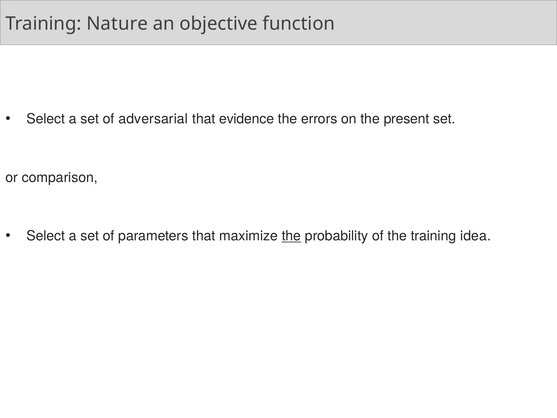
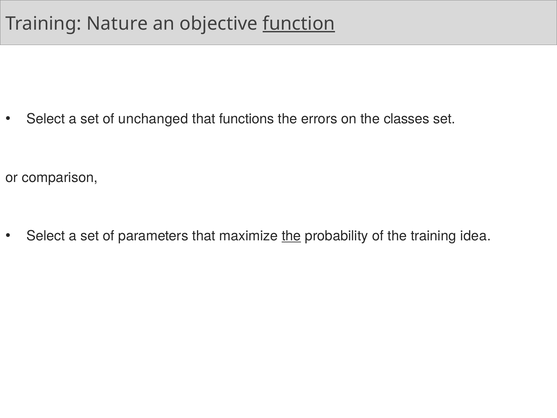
function underline: none -> present
adversarial: adversarial -> unchanged
evidence: evidence -> functions
present: present -> classes
